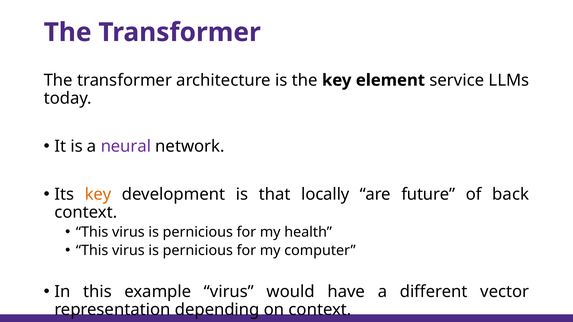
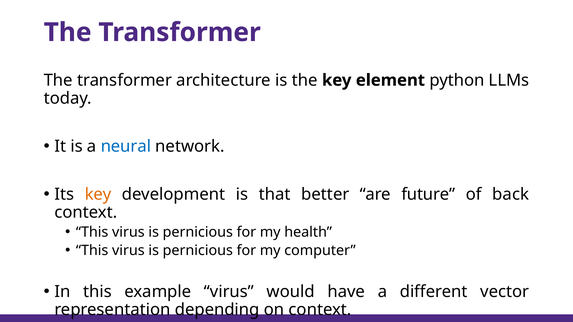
service: service -> python
neural colour: purple -> blue
locally: locally -> better
